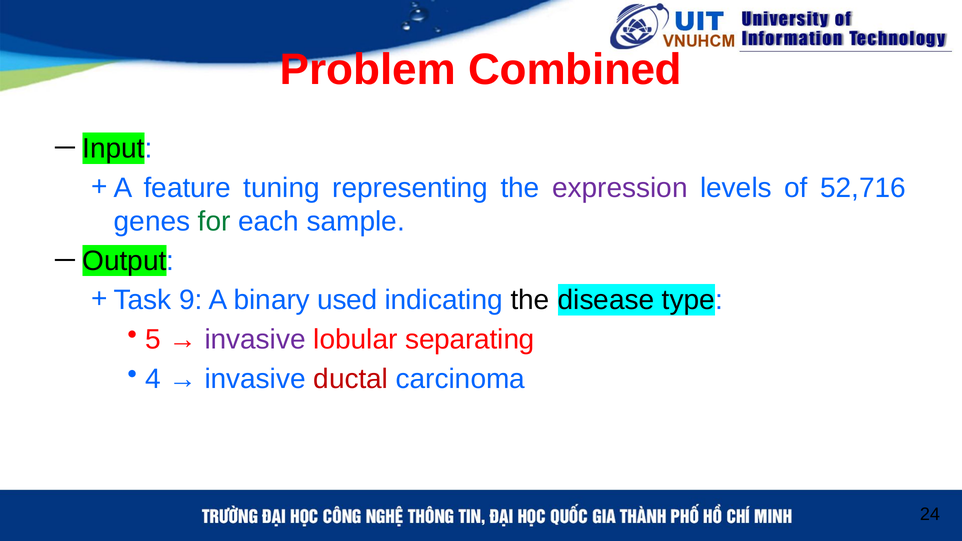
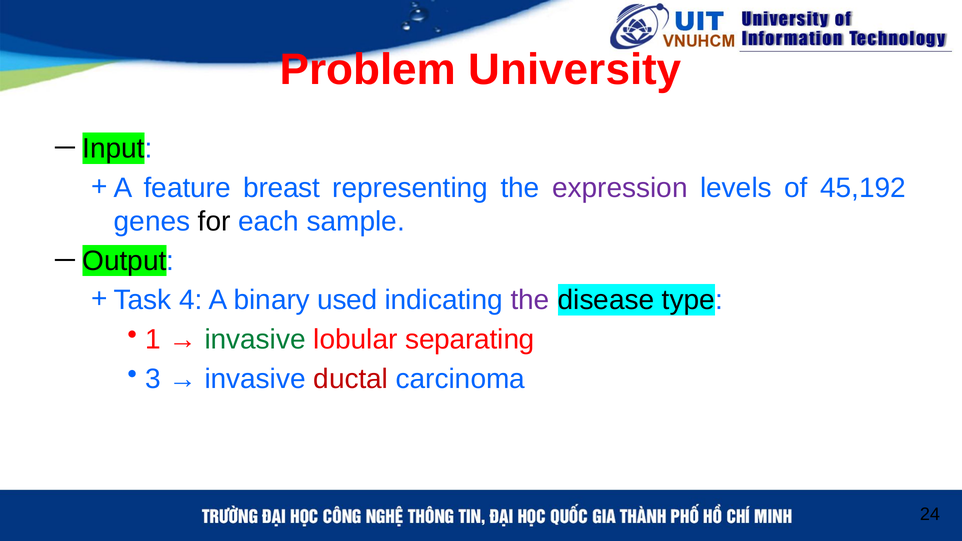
Combined: Combined -> University
tuning: tuning -> breast
52,716: 52,716 -> 45,192
for colour: green -> black
9: 9 -> 4
the at (530, 300) colour: black -> purple
5: 5 -> 1
invasive at (255, 340) colour: purple -> green
4: 4 -> 3
